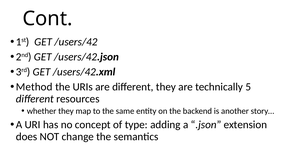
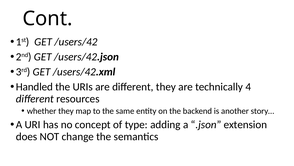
Method: Method -> Handled
5: 5 -> 4
